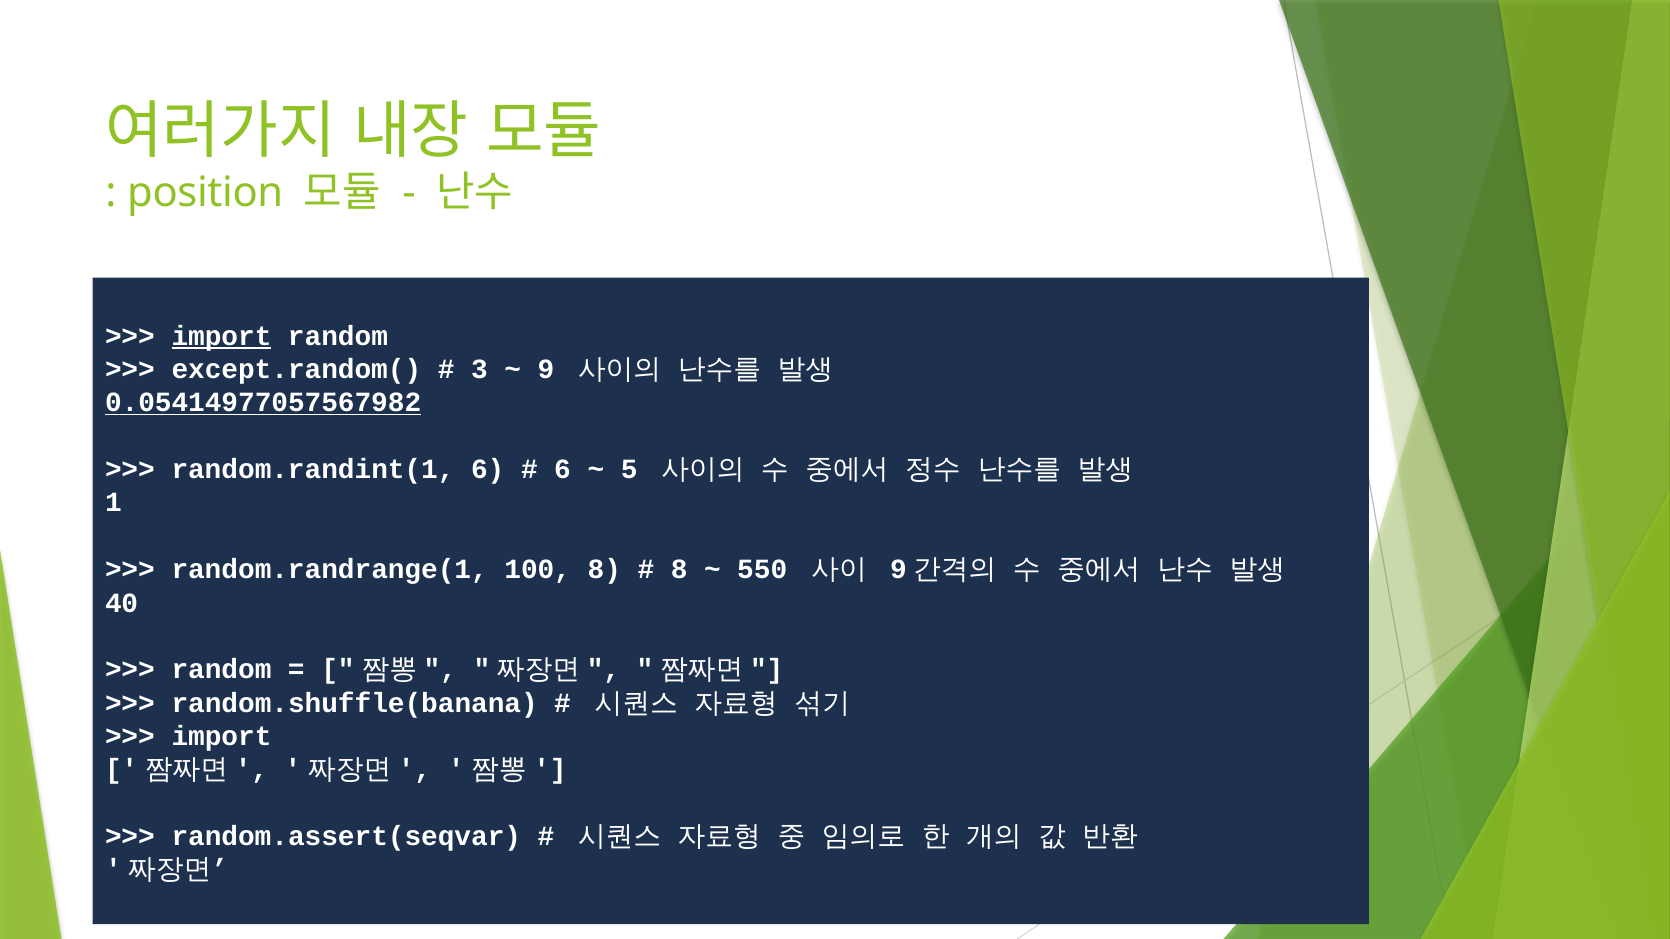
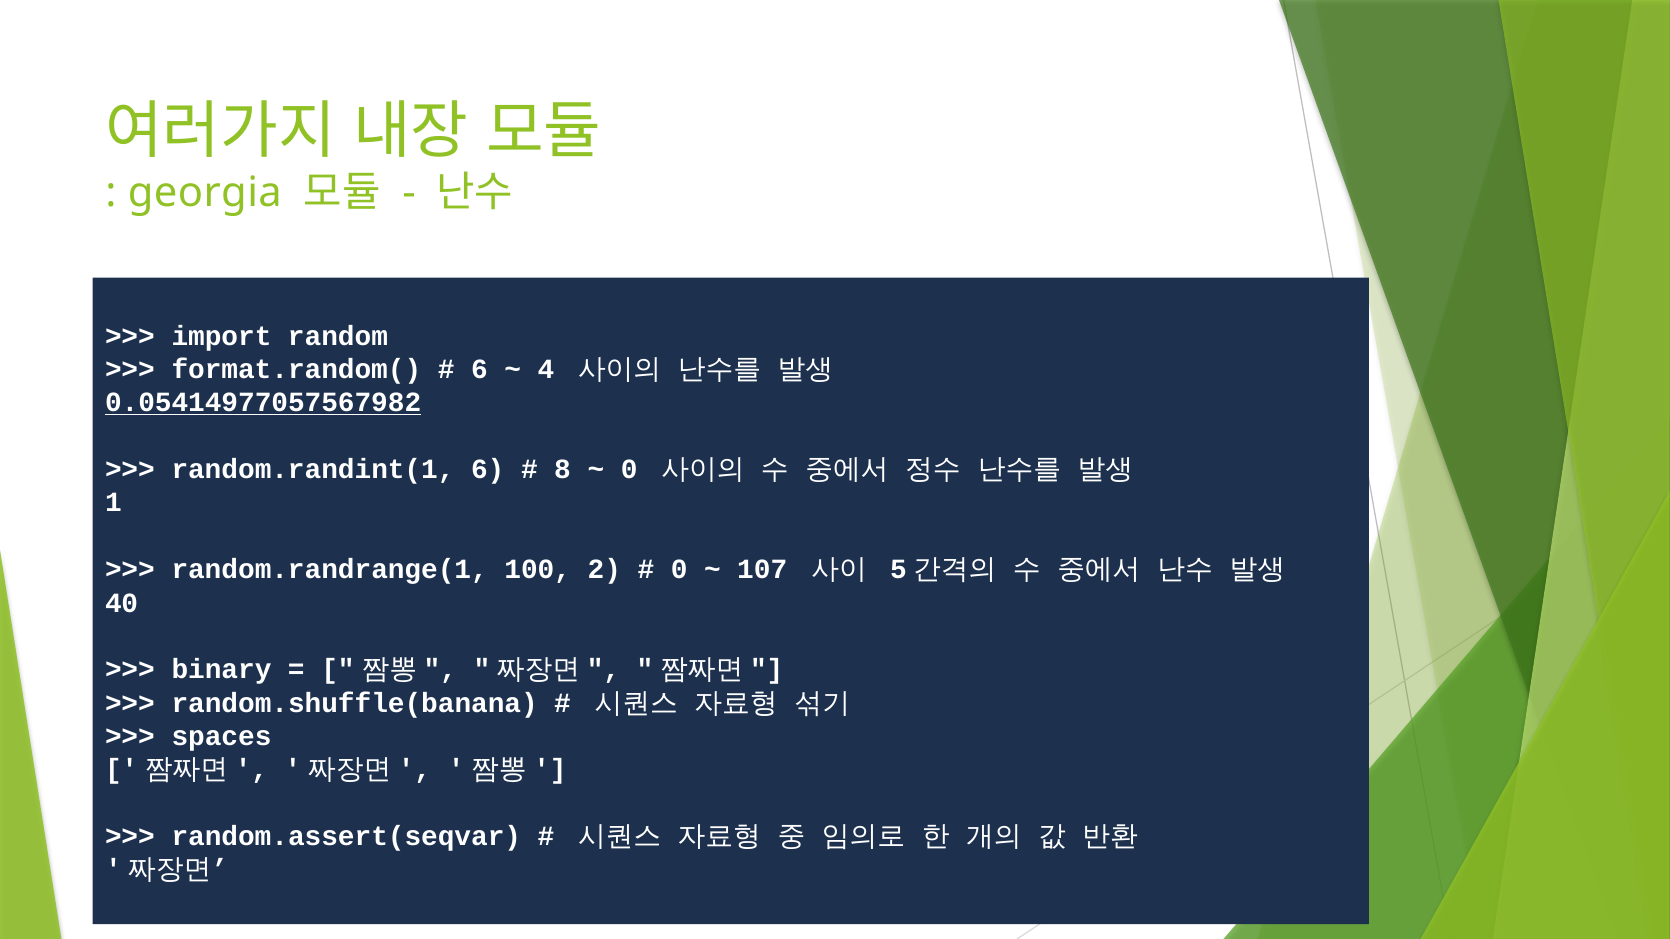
position: position -> georgia
import at (222, 336) underline: present -> none
except.random(: except.random( -> format.random(
3 at (479, 369): 3 -> 6
9 at (546, 369): 9 -> 4
6 at (563, 470): 6 -> 8
5 at (629, 470): 5 -> 0
100 8: 8 -> 2
8 at (679, 570): 8 -> 0
550: 550 -> 107
9 at (898, 570): 9 -> 5
random at (222, 670): random -> binary
import at (222, 737): import -> spaces
